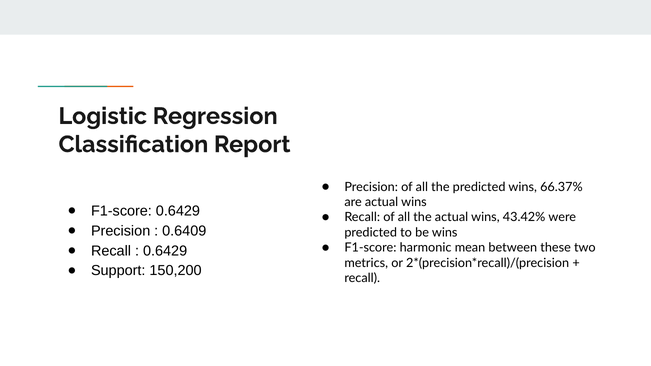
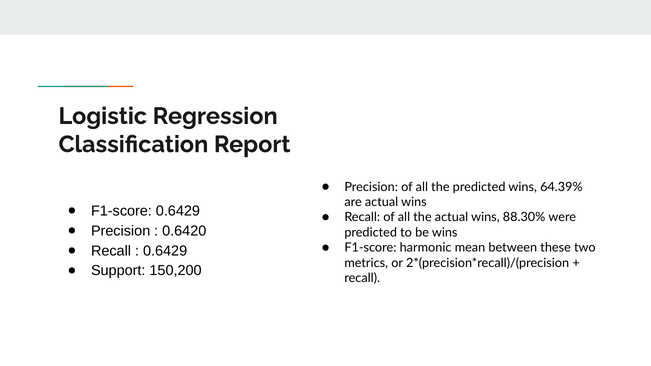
66.37%: 66.37% -> 64.39%
43.42%: 43.42% -> 88.30%
0.6409: 0.6409 -> 0.6420
